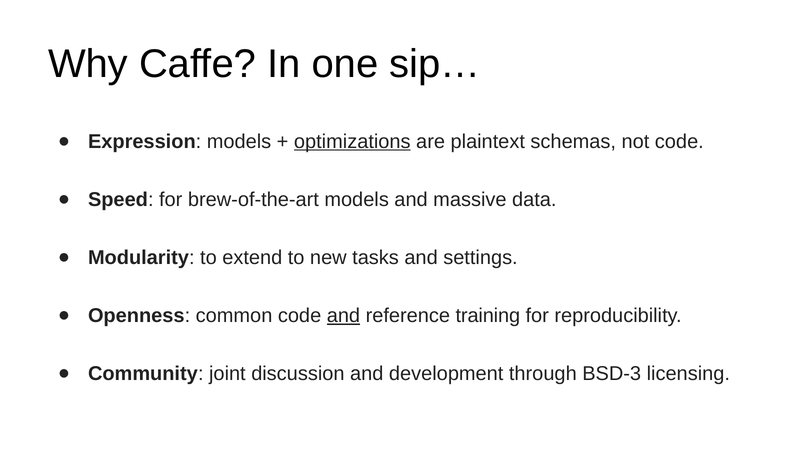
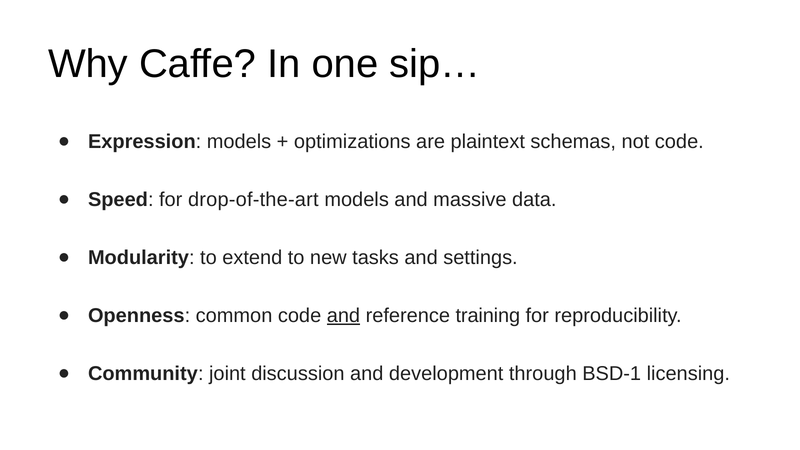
optimizations underline: present -> none
brew-of-the-art: brew-of-the-art -> drop-of-the-art
BSD-3: BSD-3 -> BSD-1
